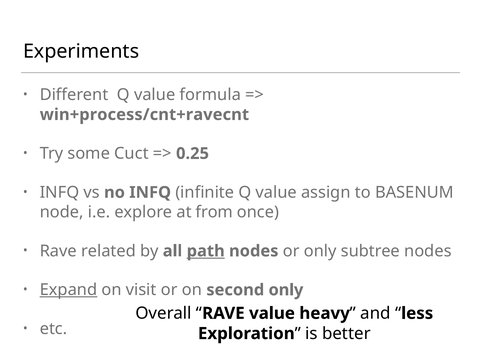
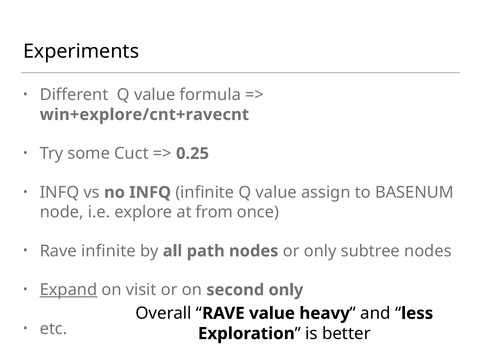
win+process/cnt+ravecnt: win+process/cnt+ravecnt -> win+explore/cnt+ravecnt
Rave related: related -> infinite
path underline: present -> none
